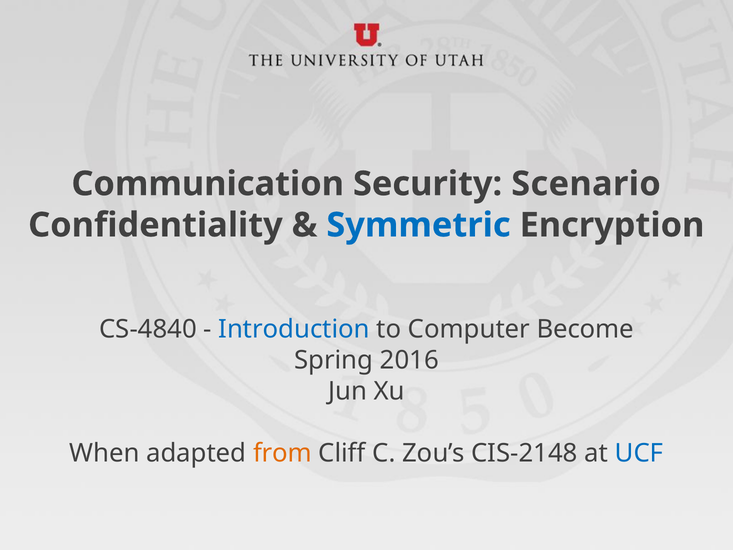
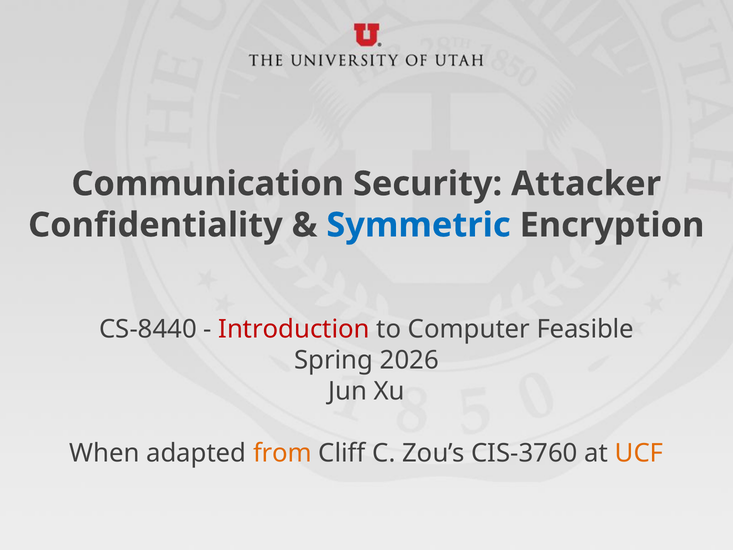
Scenario: Scenario -> Attacker
CS-4840: CS-4840 -> CS-8440
Introduction colour: blue -> red
Become: Become -> Feasible
2016: 2016 -> 2026
CIS-2148: CIS-2148 -> CIS-3760
UCF colour: blue -> orange
